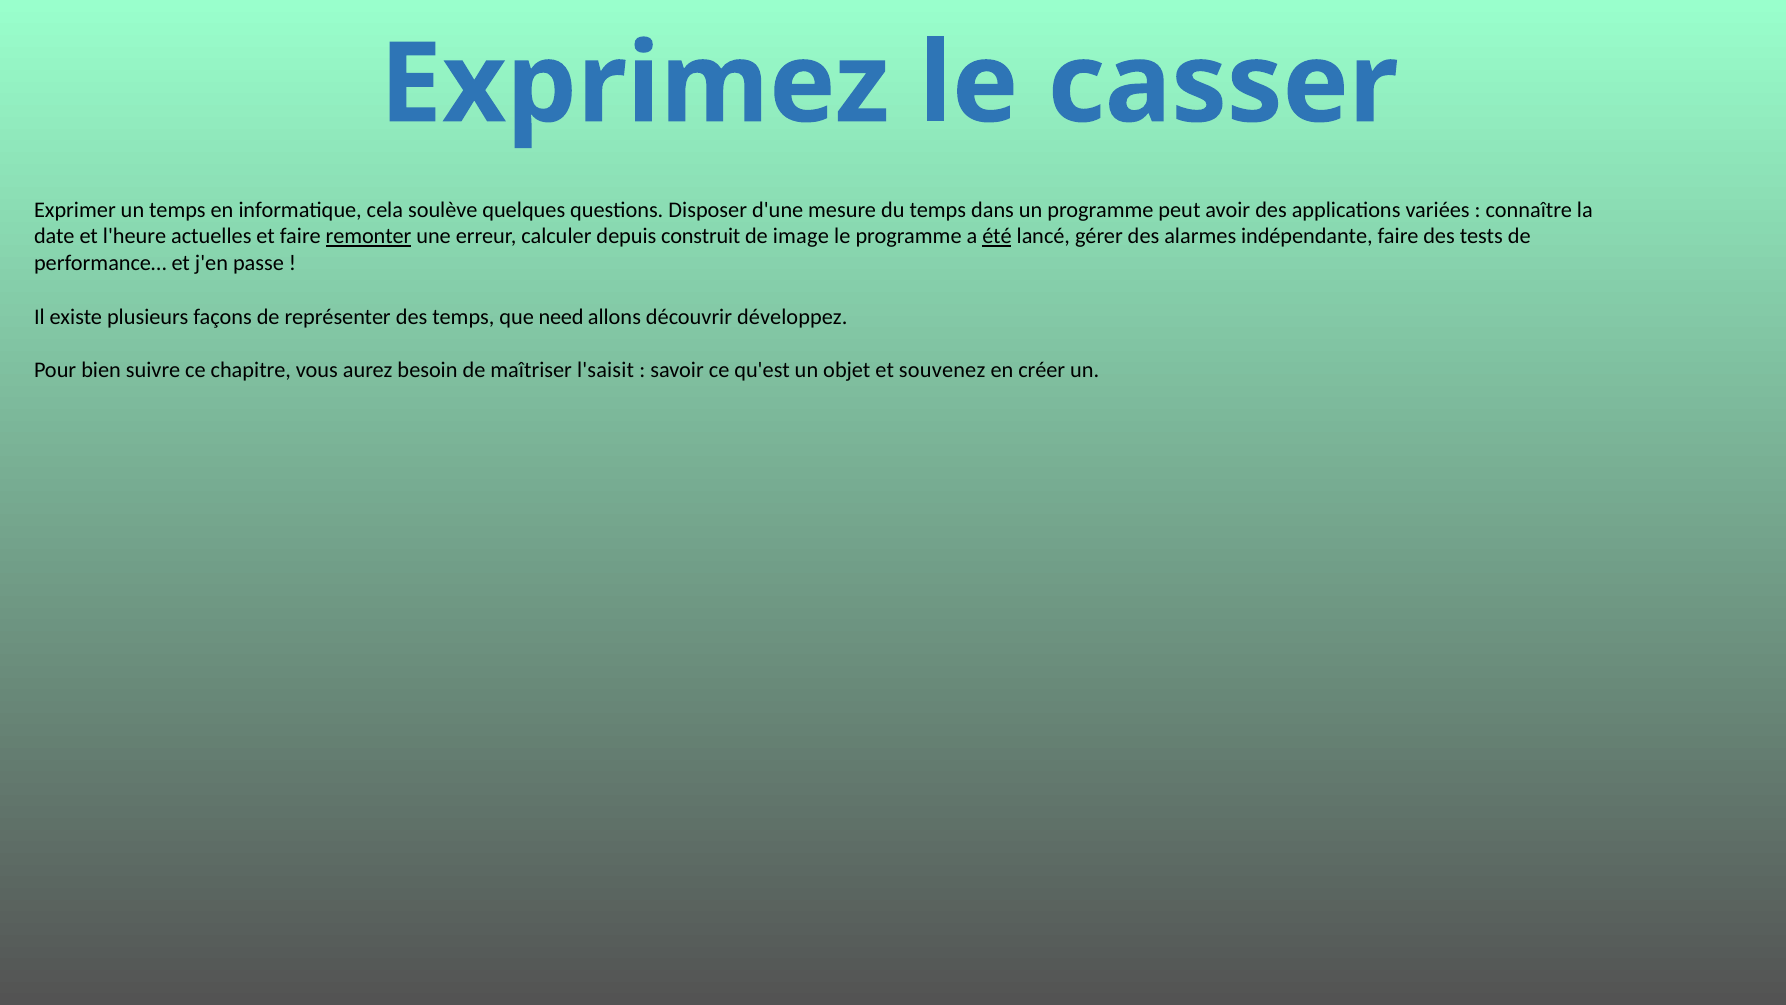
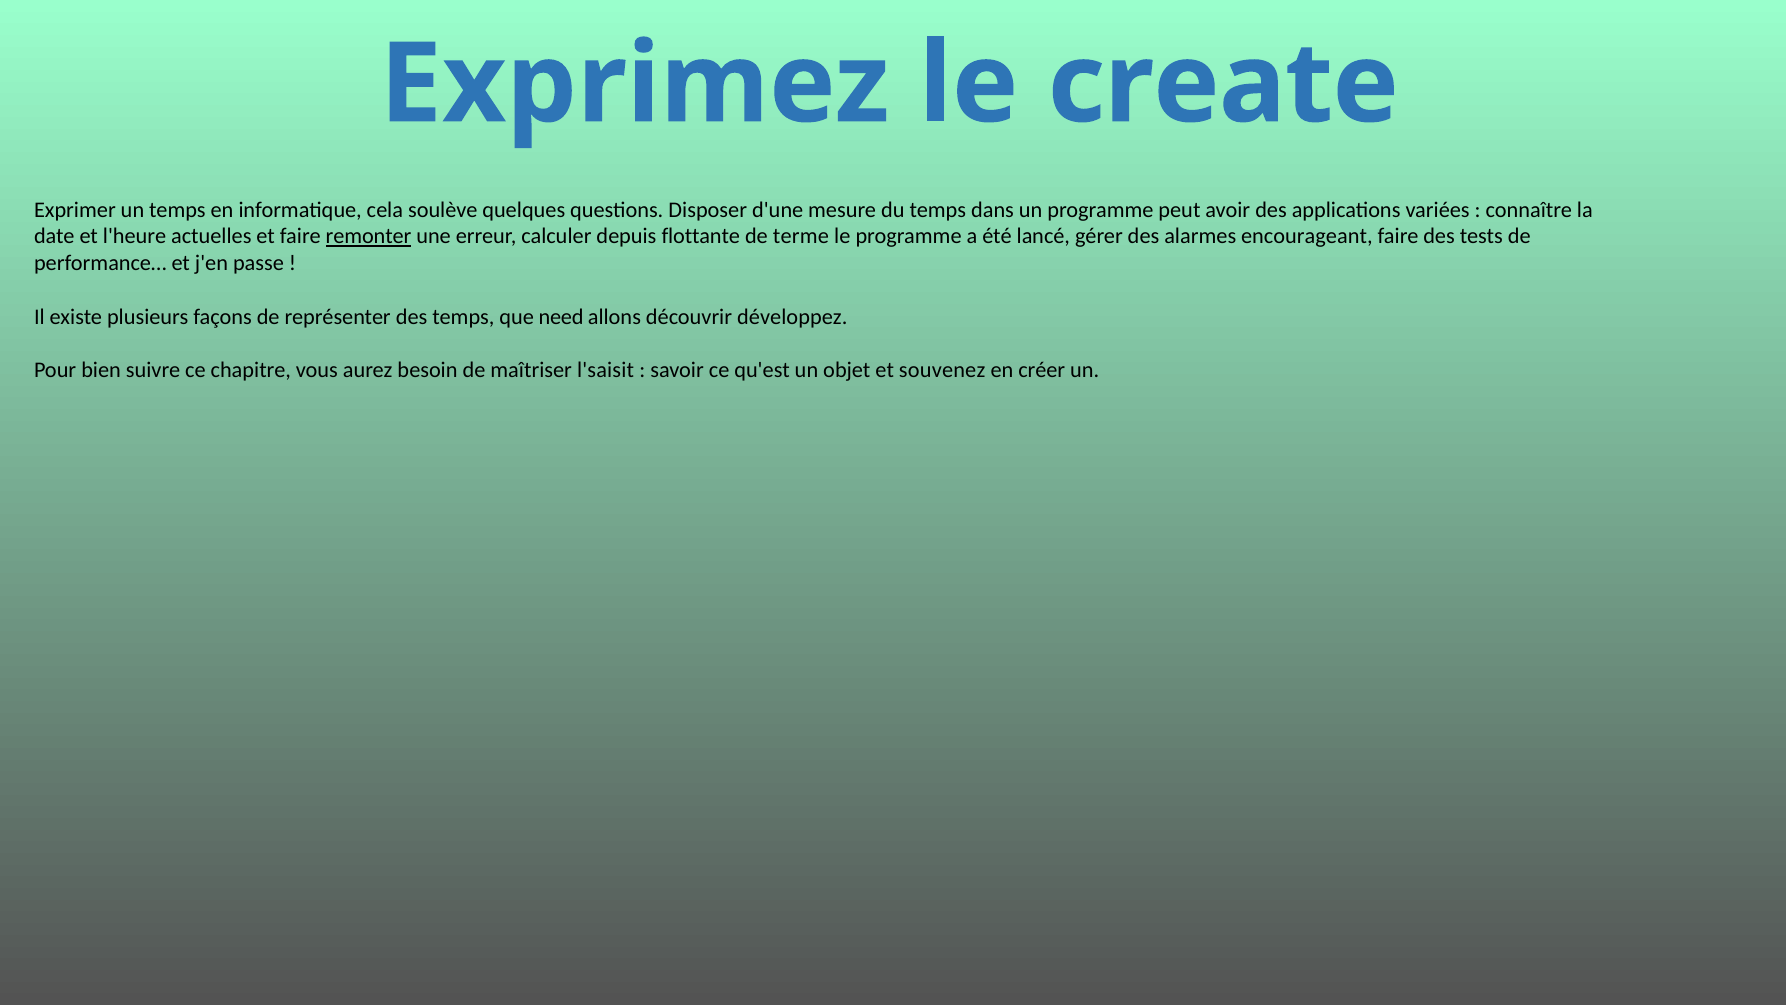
casser: casser -> create
construit: construit -> flottante
image: image -> terme
été underline: present -> none
indépendante: indépendante -> encourageant
